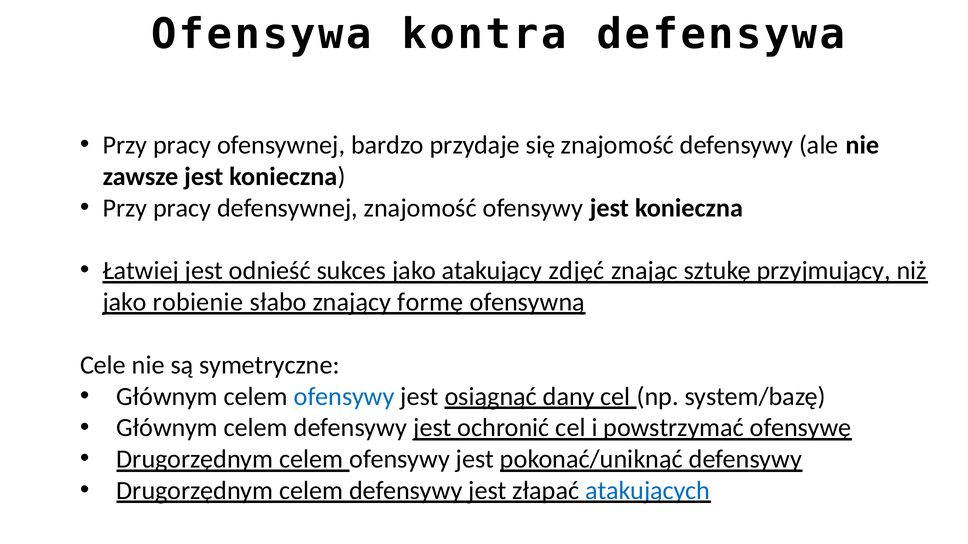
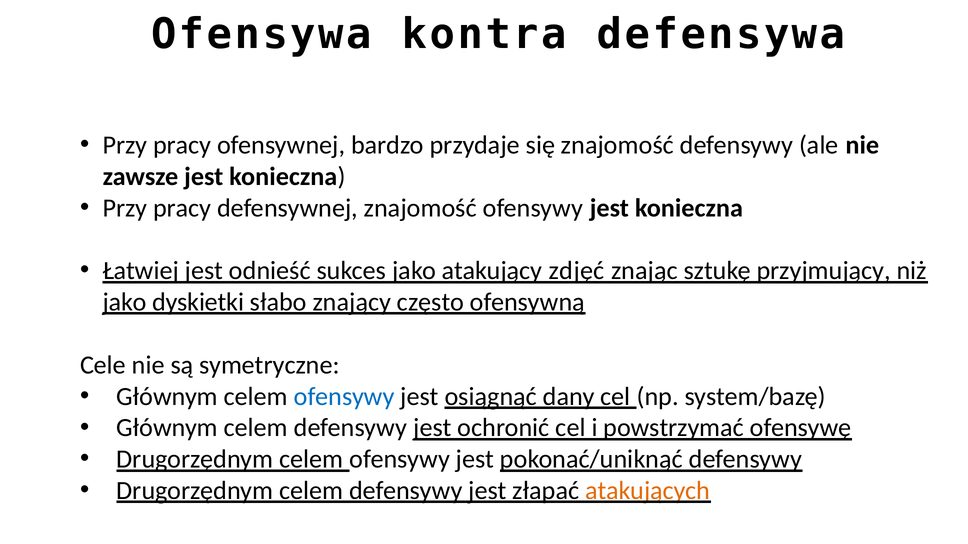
robienie: robienie -> dyskietki
formę: formę -> często
atakujących colour: blue -> orange
